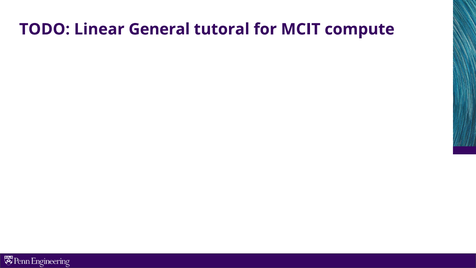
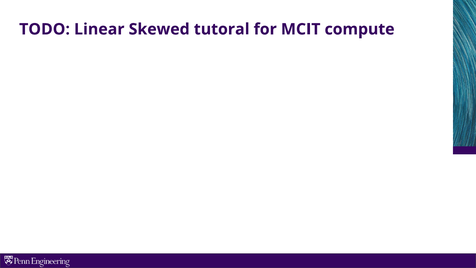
General: General -> Skewed
